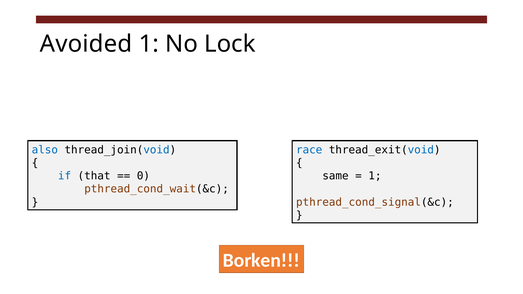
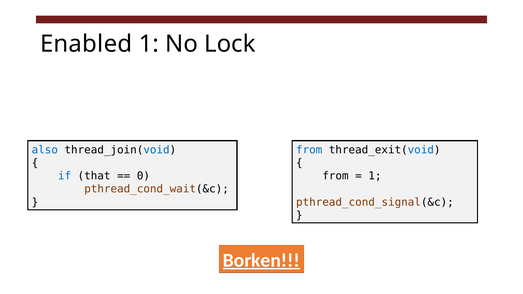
Avoided: Avoided -> Enabled
race at (309, 150): race -> from
same at (335, 176): same -> from
Borken underline: none -> present
